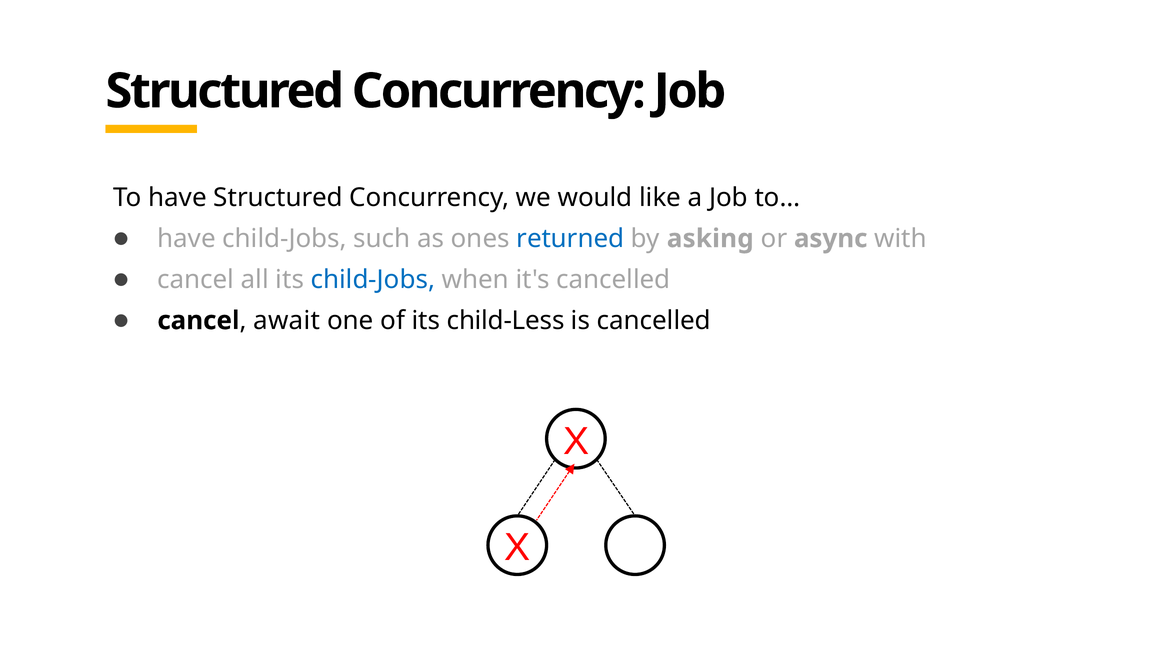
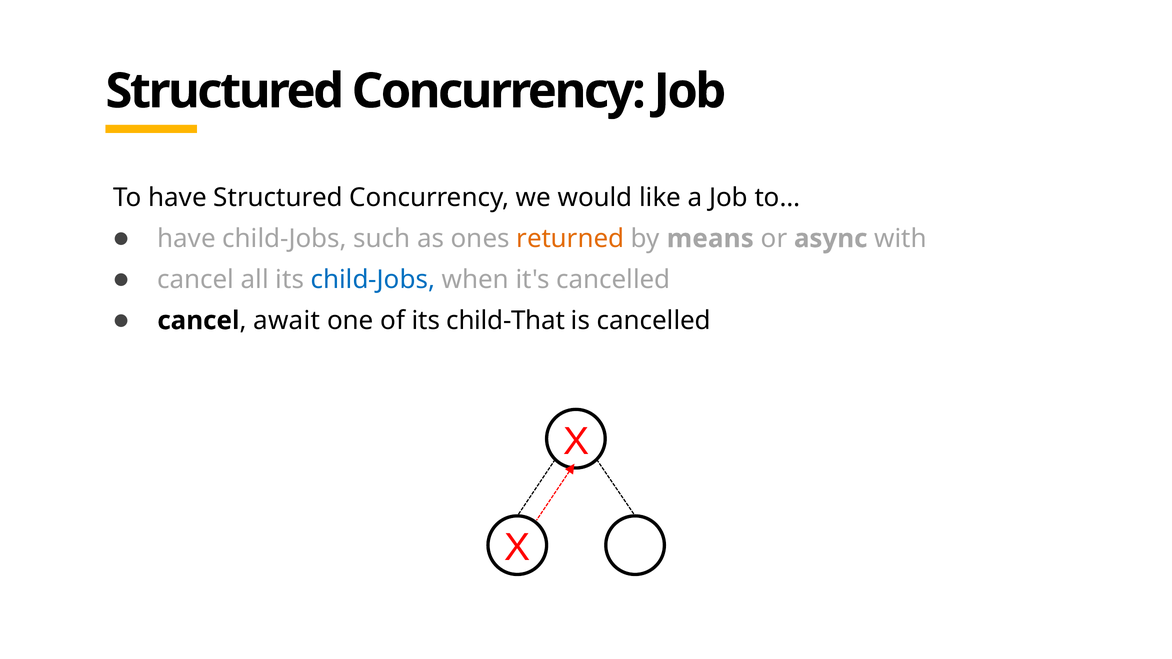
returned colour: blue -> orange
asking: asking -> means
child-Less: child-Less -> child-That
